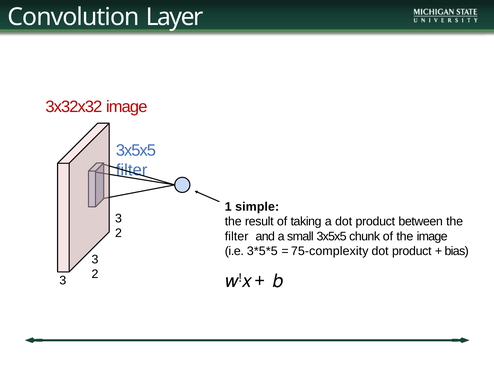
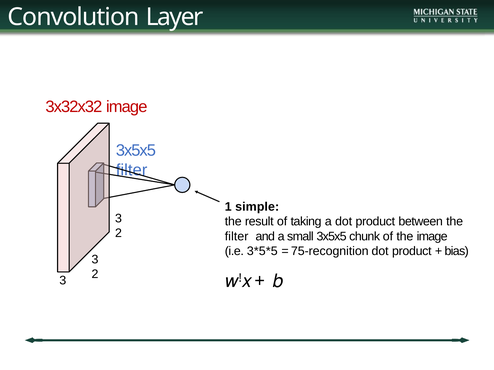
75-complexity: 75-complexity -> 75-recognition
